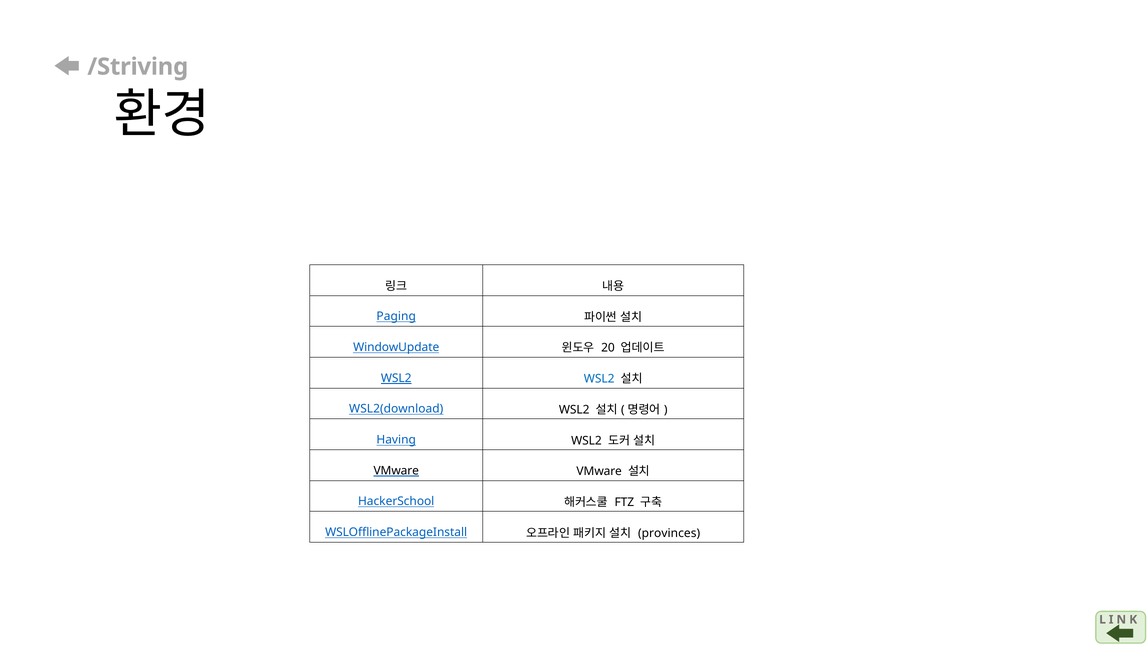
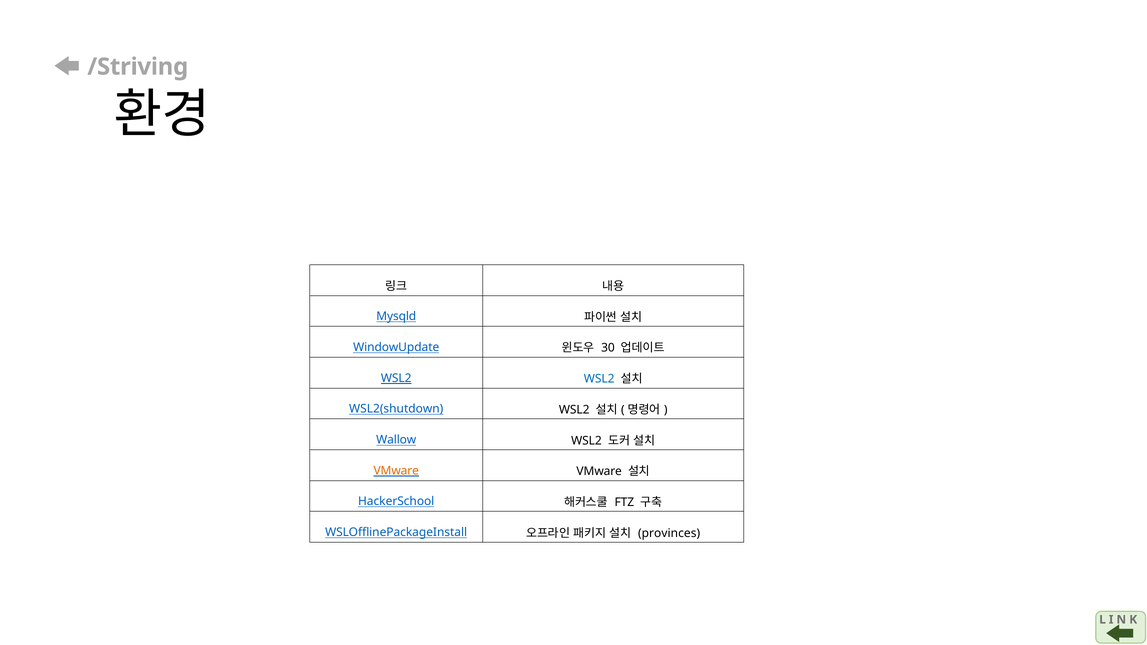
Paging: Paging -> Mysqld
20: 20 -> 30
WSL2(download: WSL2(download -> WSL2(shutdown
Having: Having -> Wallow
VMware at (396, 471) colour: black -> orange
